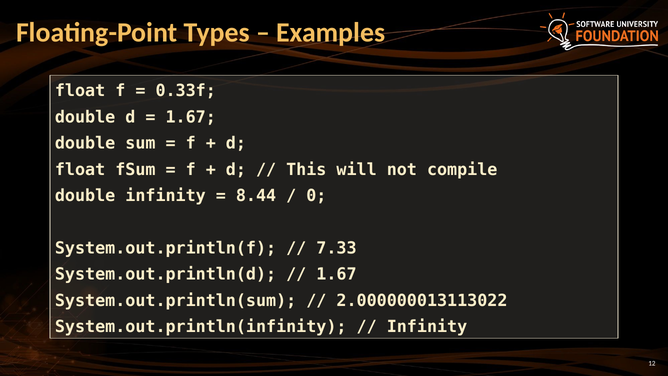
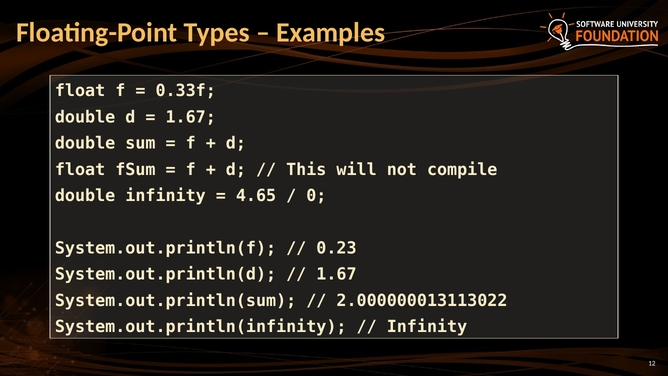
8.44: 8.44 -> 4.65
7.33: 7.33 -> 0.23
